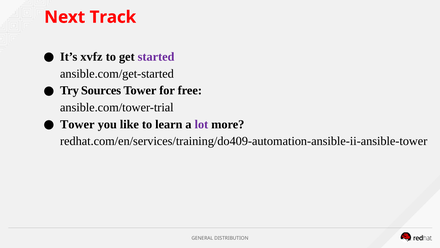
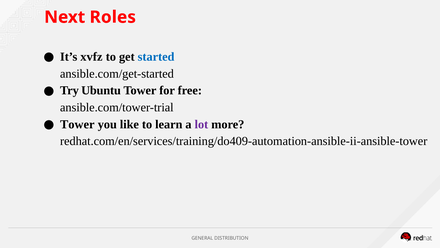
Track: Track -> Roles
started colour: purple -> blue
Sources: Sources -> Ubuntu
